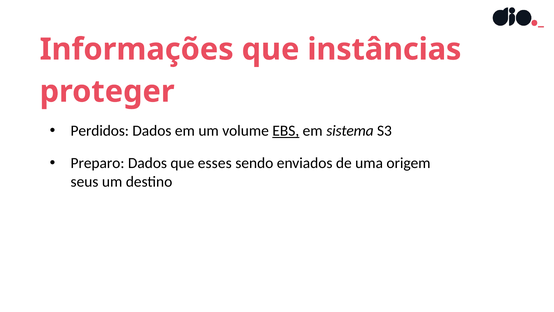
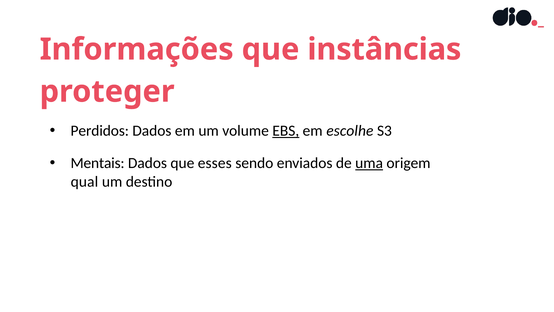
sistema: sistema -> escolhe
Preparo: Preparo -> Mentais
uma underline: none -> present
seus: seus -> qual
